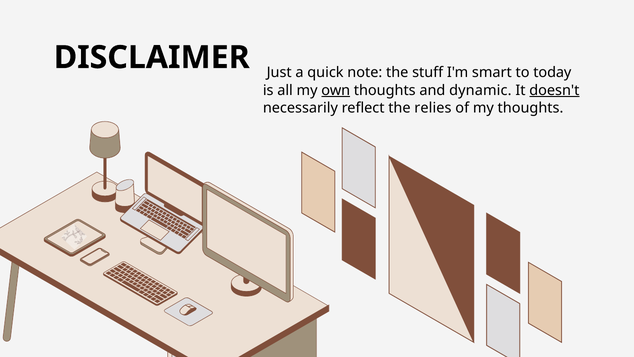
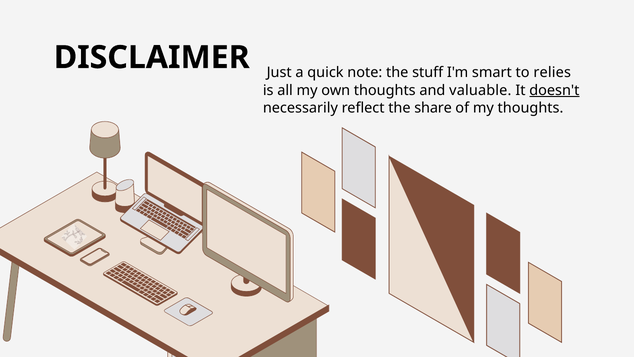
today: today -> relies
own underline: present -> none
dynamic: dynamic -> valuable
relies: relies -> share
